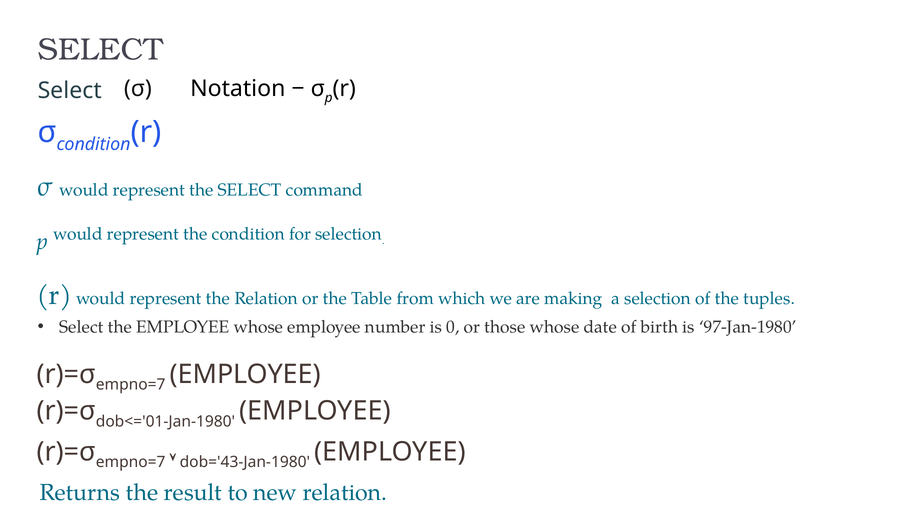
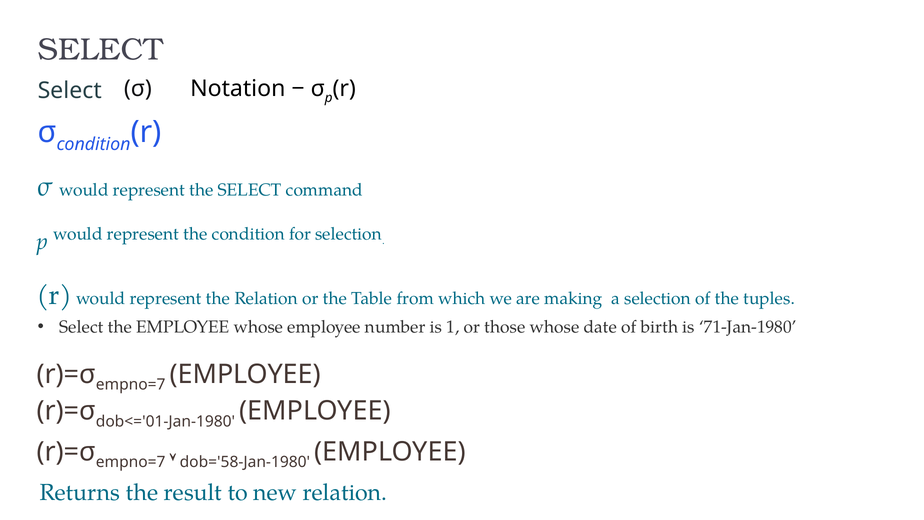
0: 0 -> 1
97-Jan-1980: 97-Jan-1980 -> 71-Jan-1980
dob='43-Jan-1980: dob='43-Jan-1980 -> dob='58-Jan-1980
